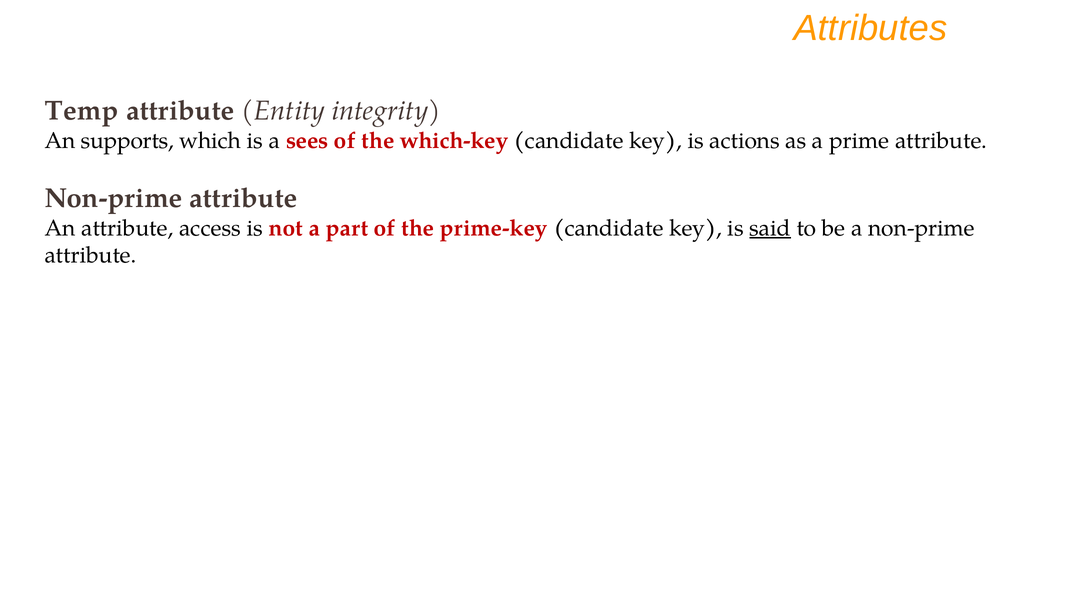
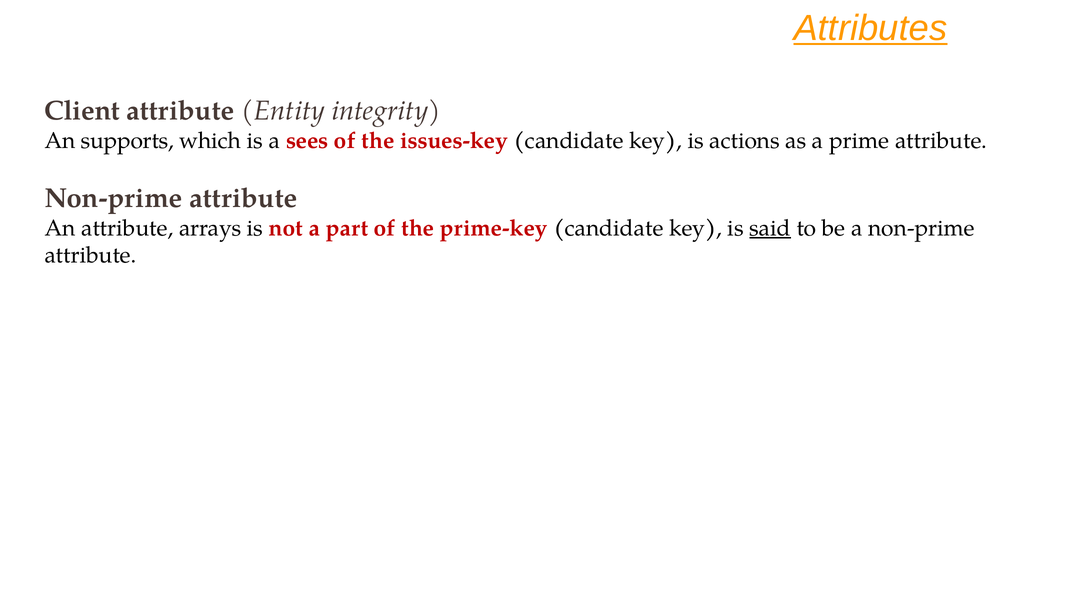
Attributes underline: none -> present
Temp: Temp -> Client
which-key: which-key -> issues-key
access: access -> arrays
